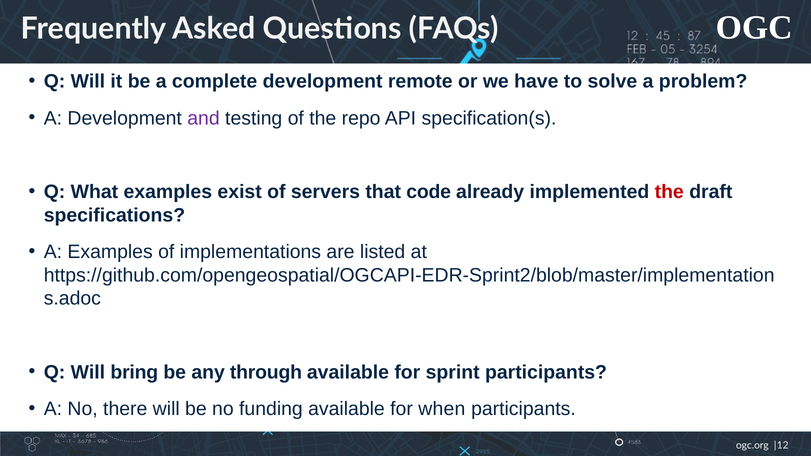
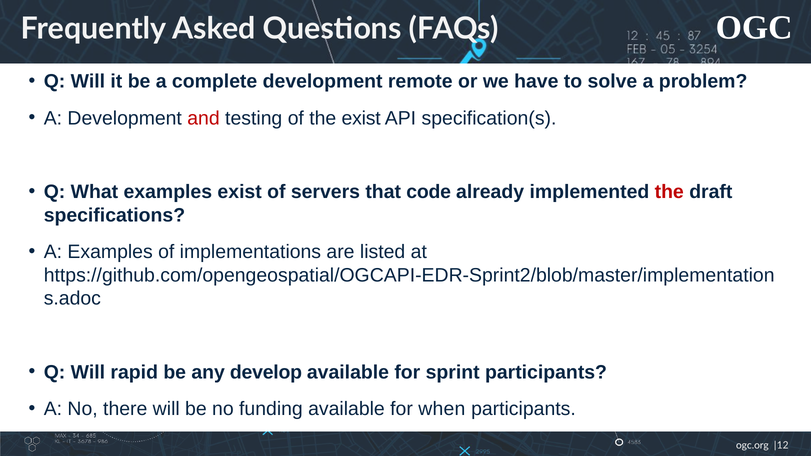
and colour: purple -> red
the repo: repo -> exist
bring: bring -> rapid
through: through -> develop
